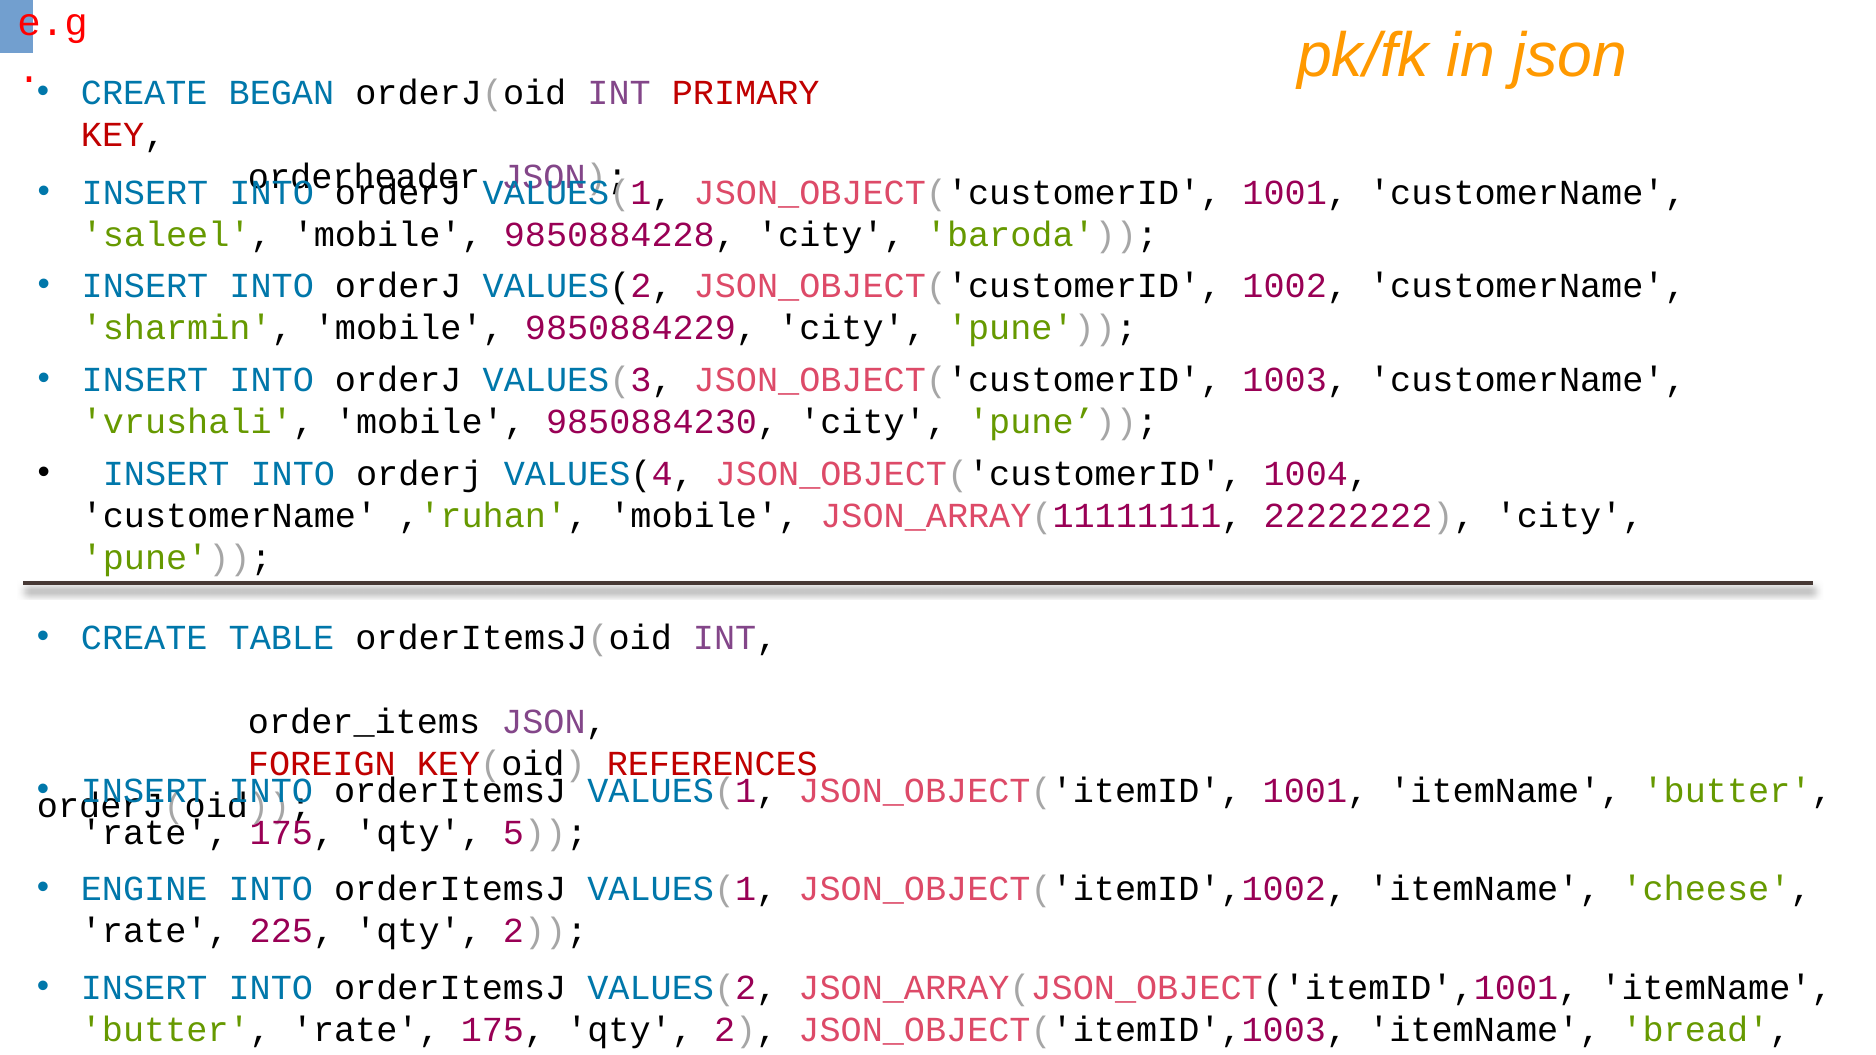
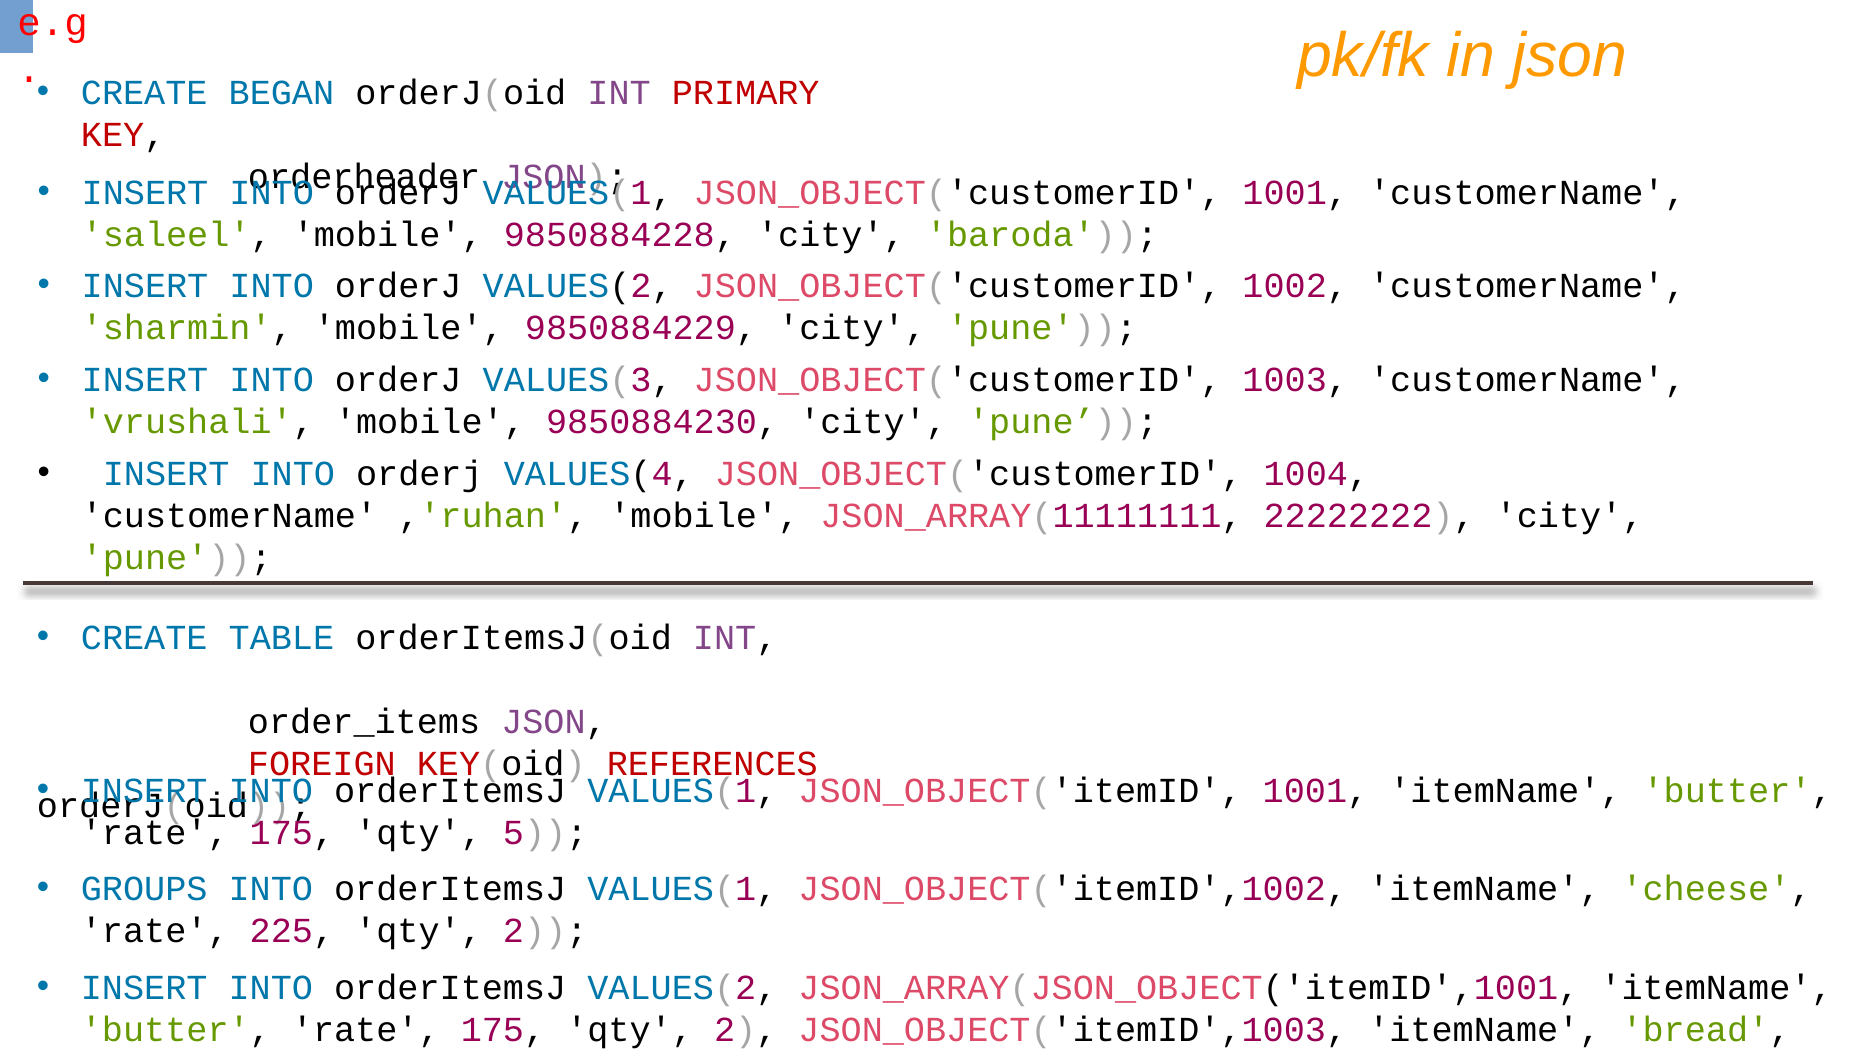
ENGINE: ENGINE -> GROUPS
